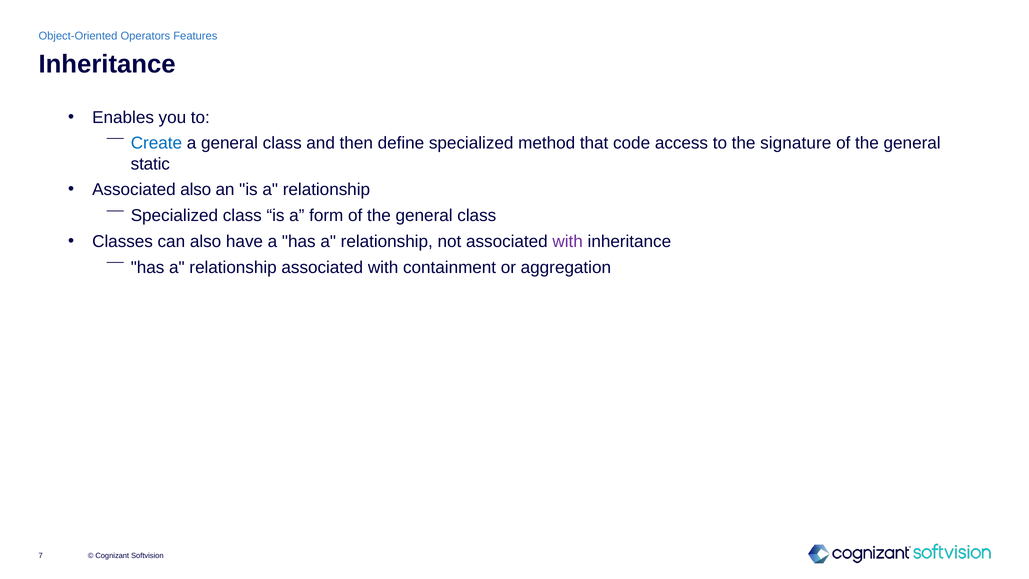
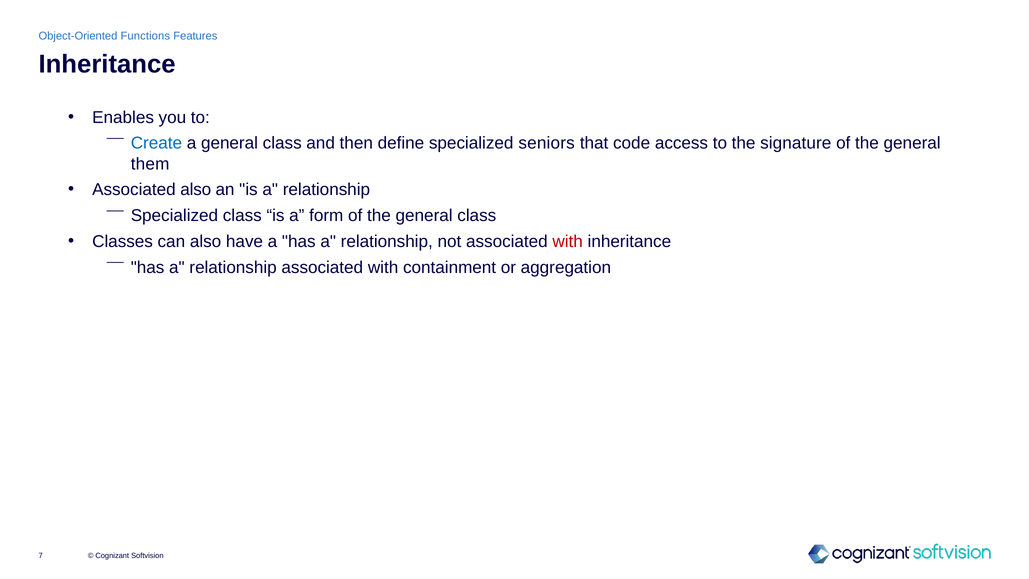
Operators: Operators -> Functions
method: method -> seniors
static: static -> them
with at (568, 242) colour: purple -> red
